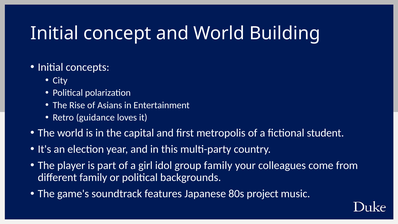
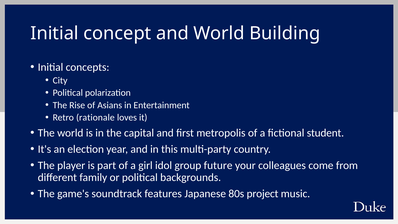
guidance: guidance -> rationale
group family: family -> future
